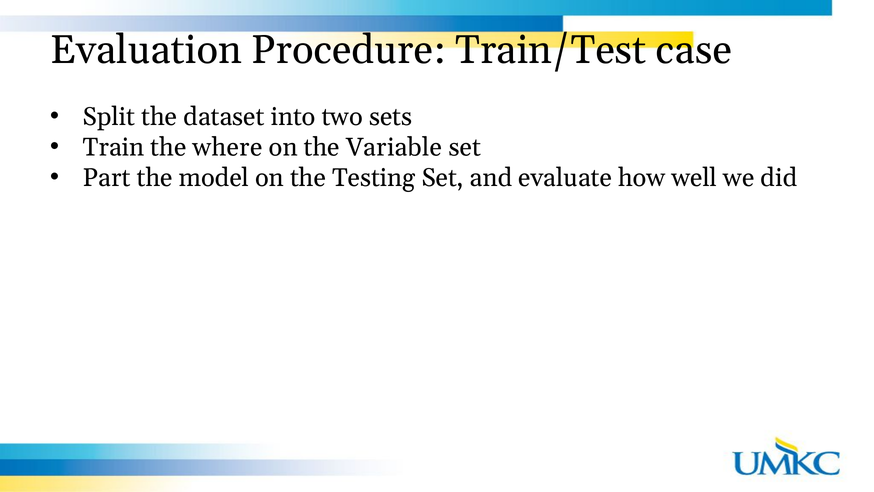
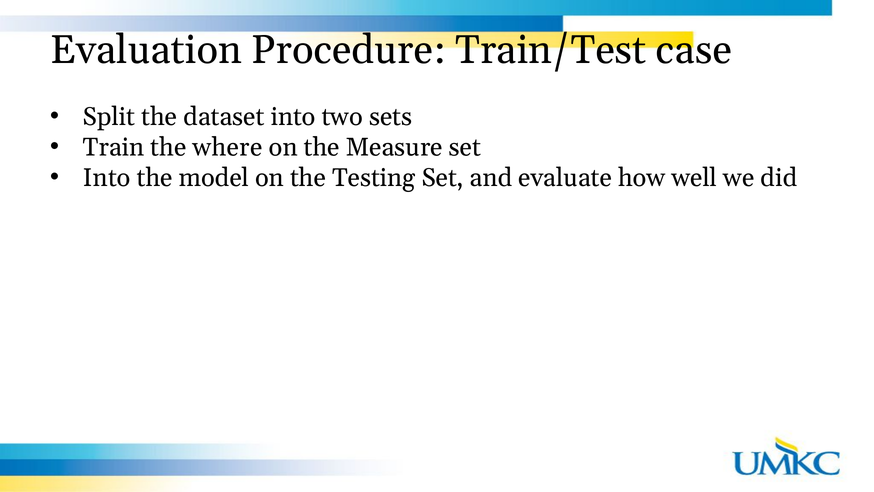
Variable: Variable -> Measure
Part at (107, 178): Part -> Into
